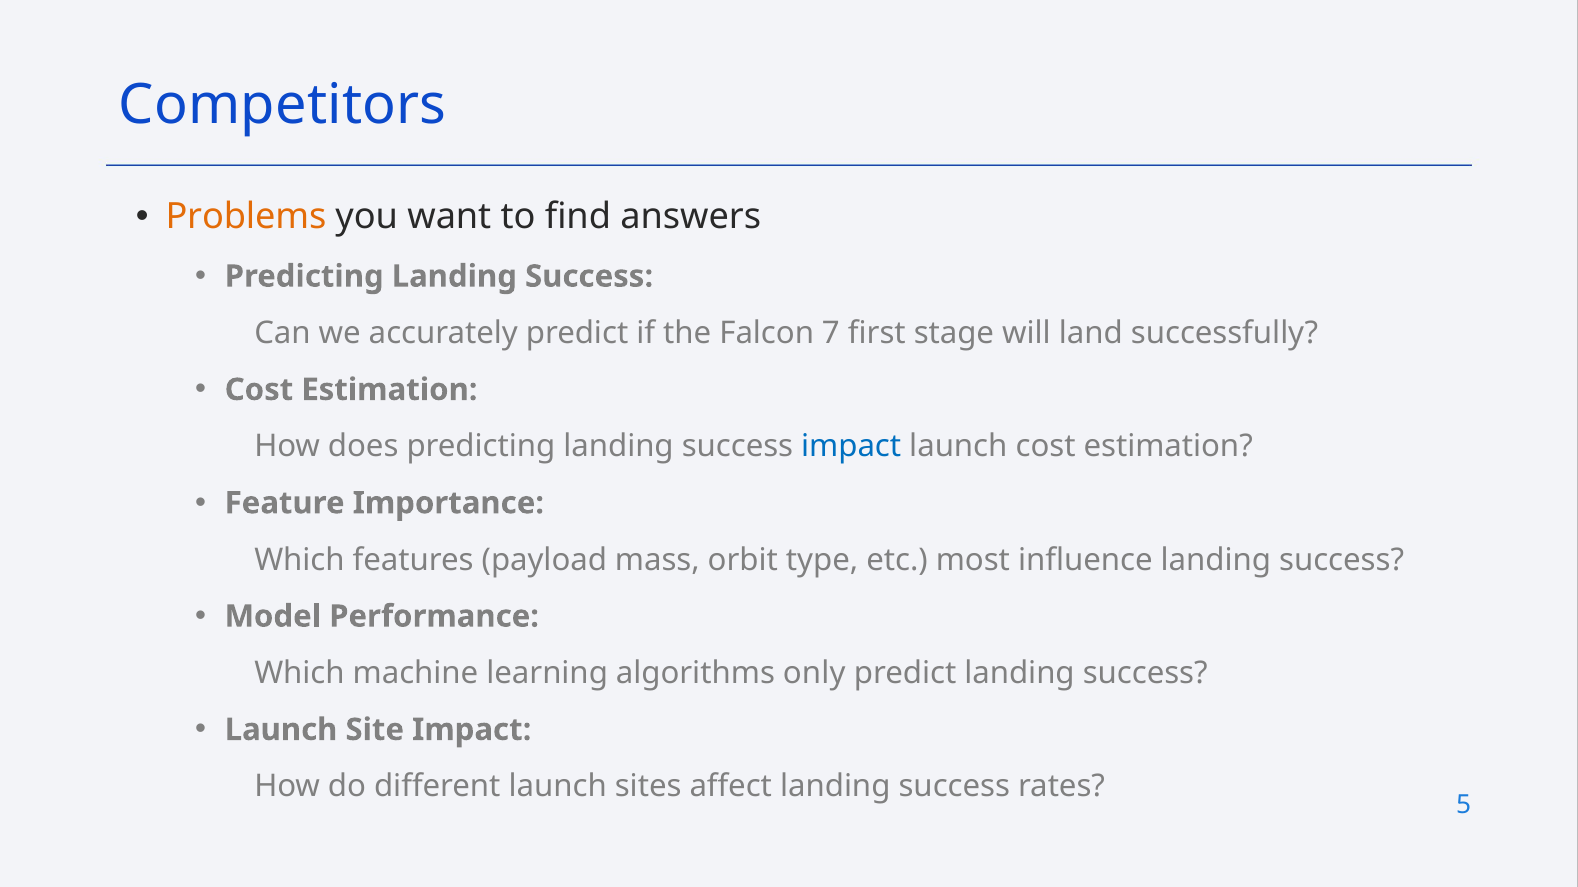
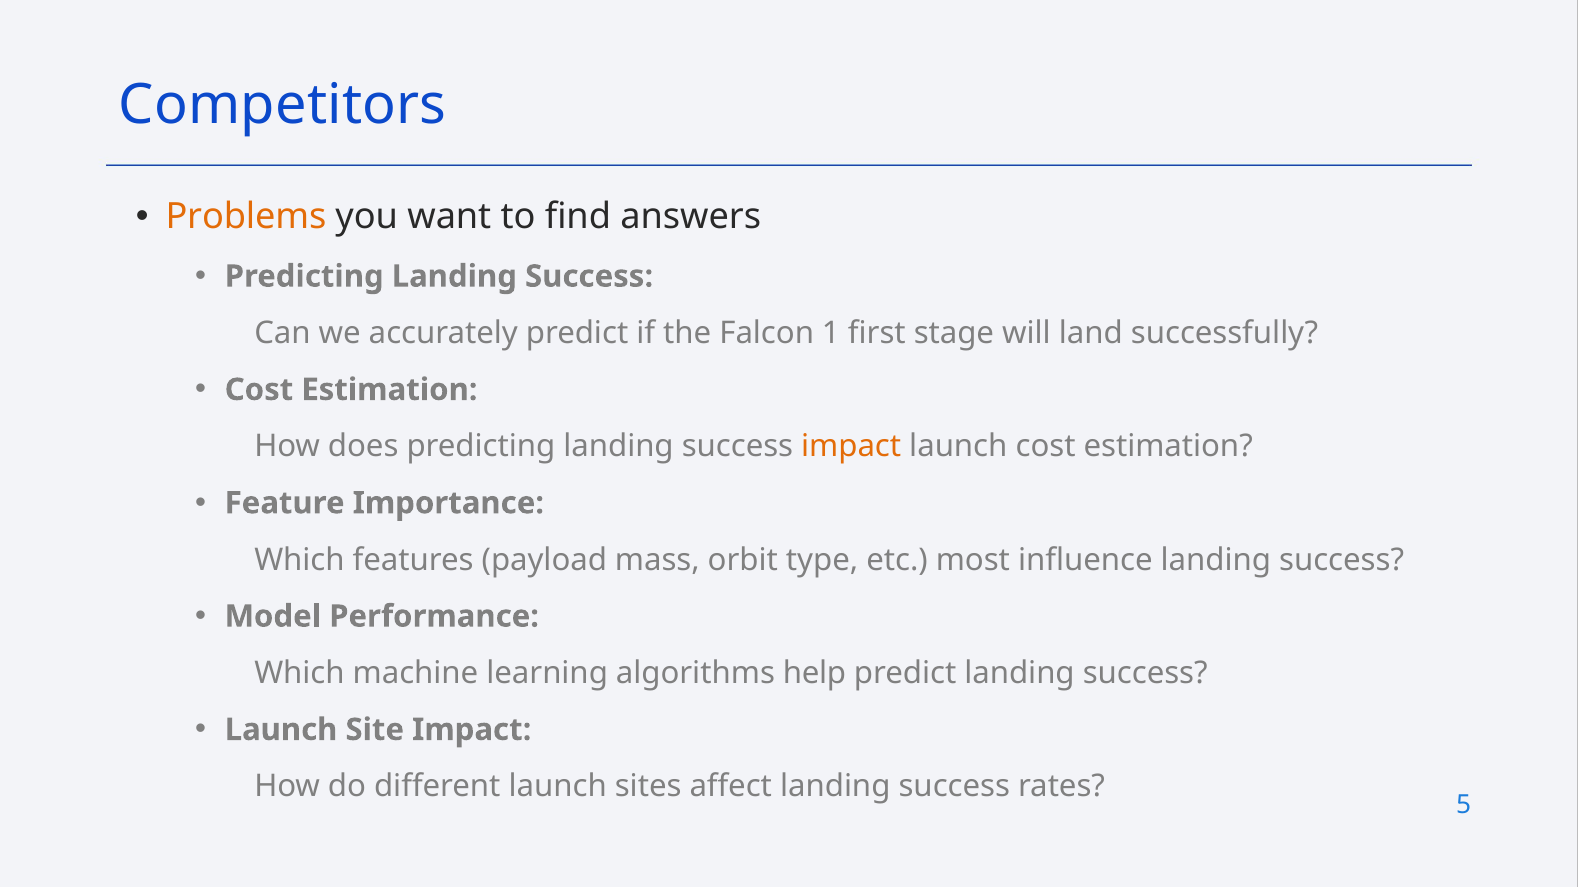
7: 7 -> 1
impact at (851, 447) colour: blue -> orange
only: only -> help
